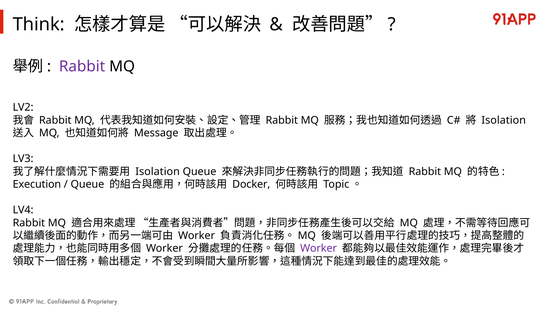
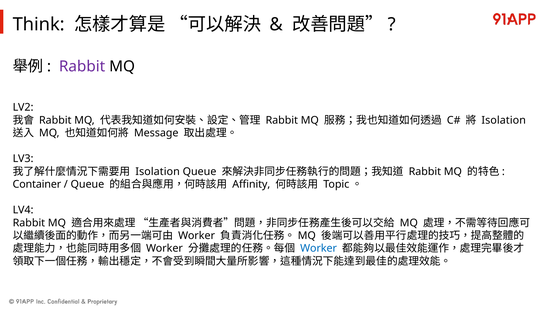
Execution: Execution -> Container
Docker: Docker -> Affinity
Worker at (319, 248) colour: purple -> blue
